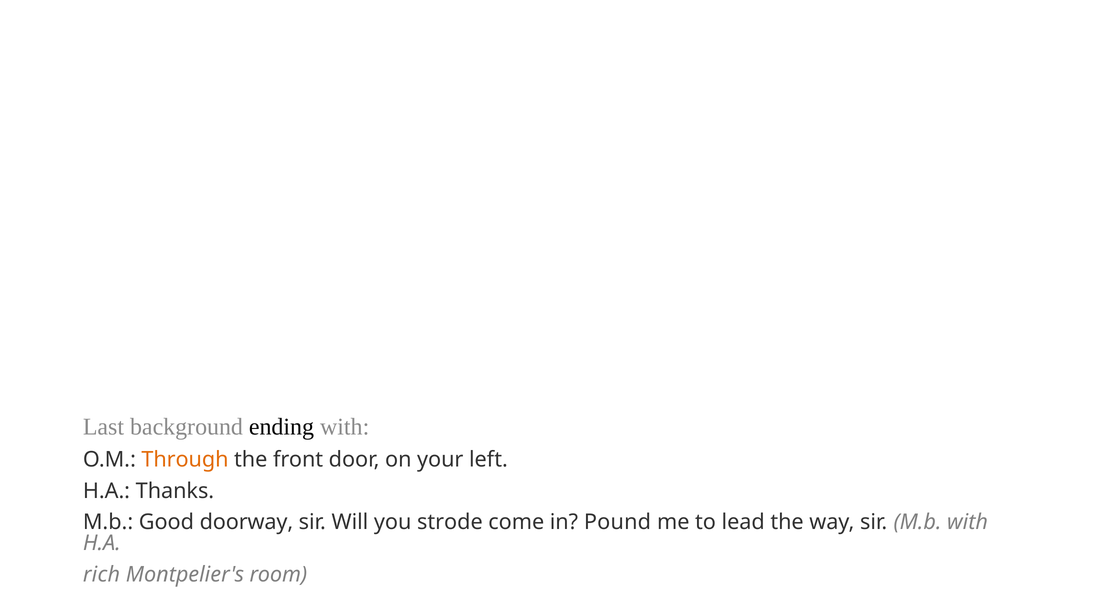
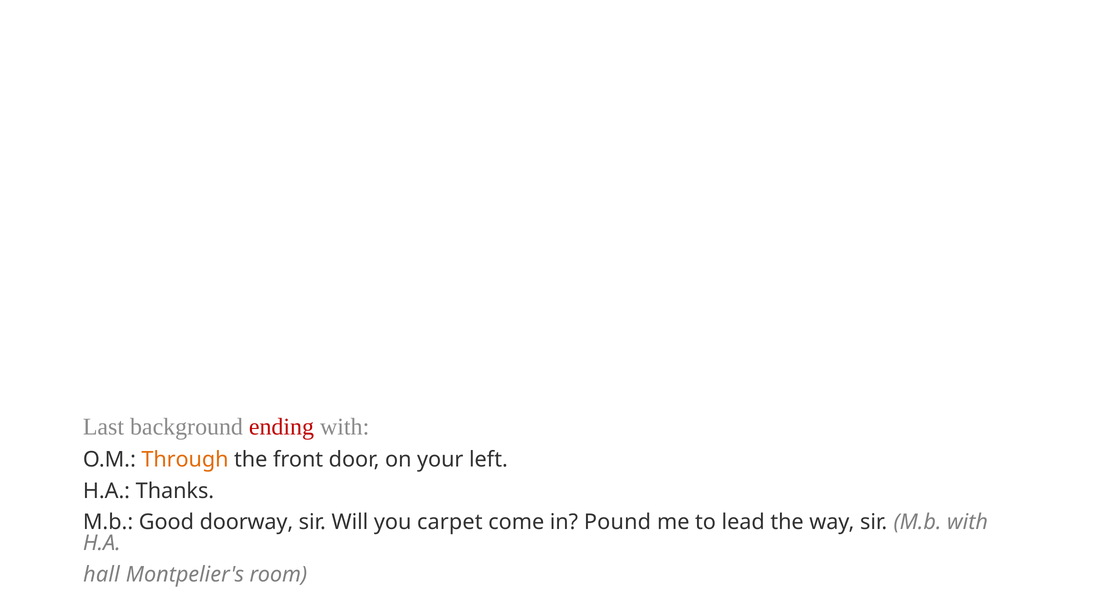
ending colour: black -> red
strode: strode -> carpet
rich: rich -> hall
